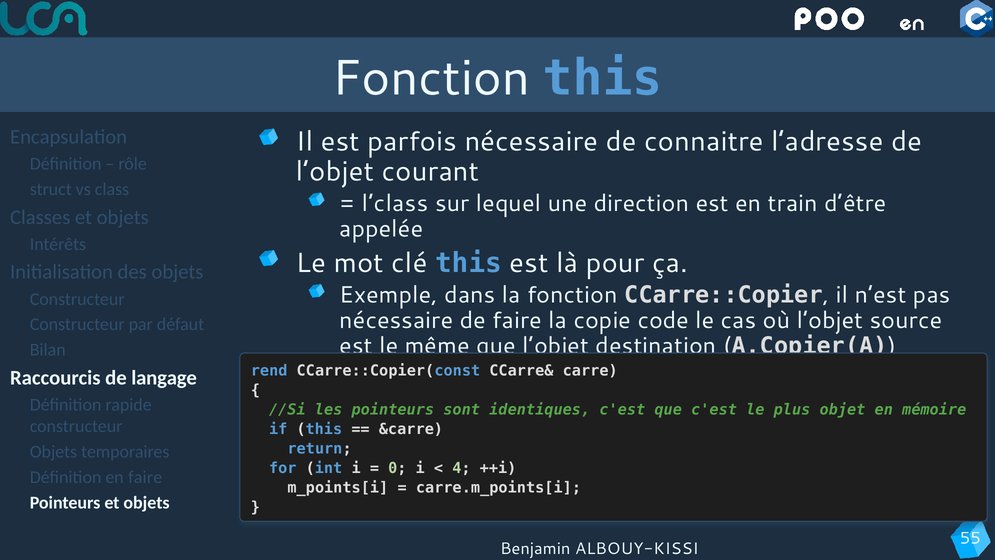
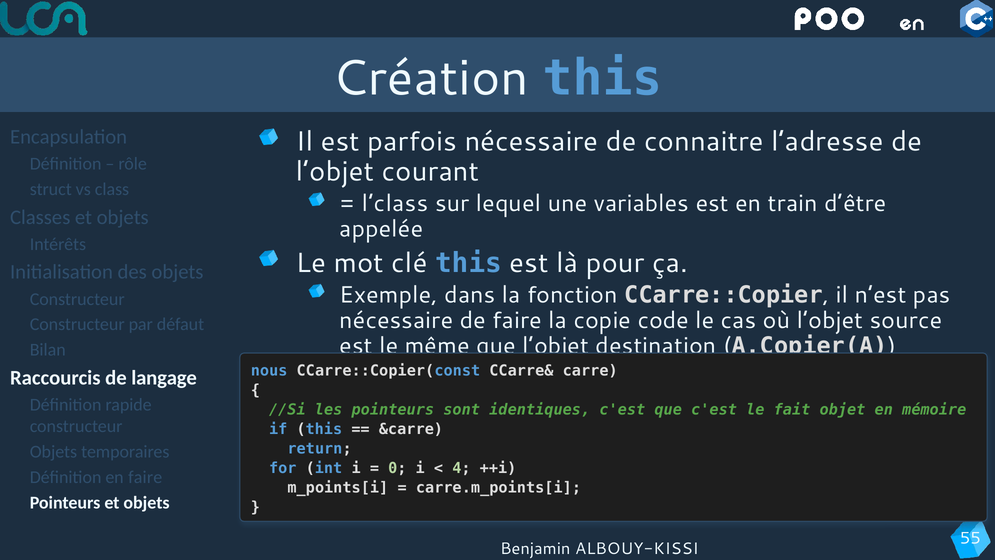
Fonction at (431, 78): Fonction -> Création
direction: direction -> variables
rend: rend -> nous
plus: plus -> fait
